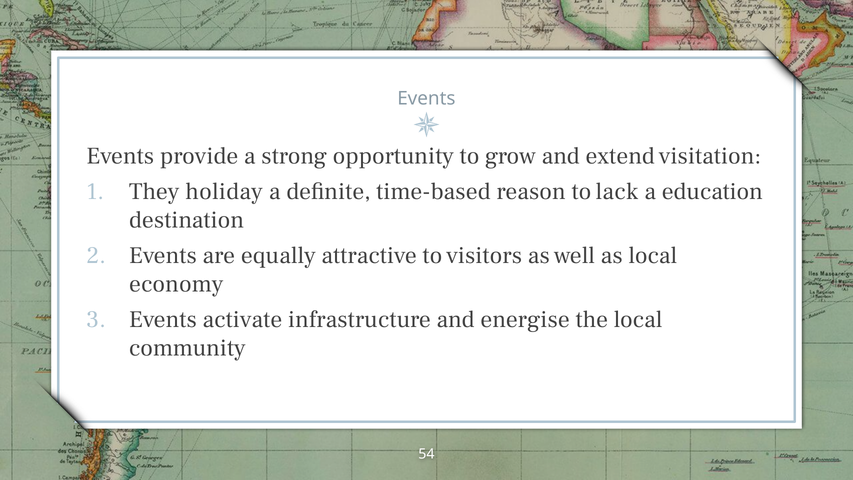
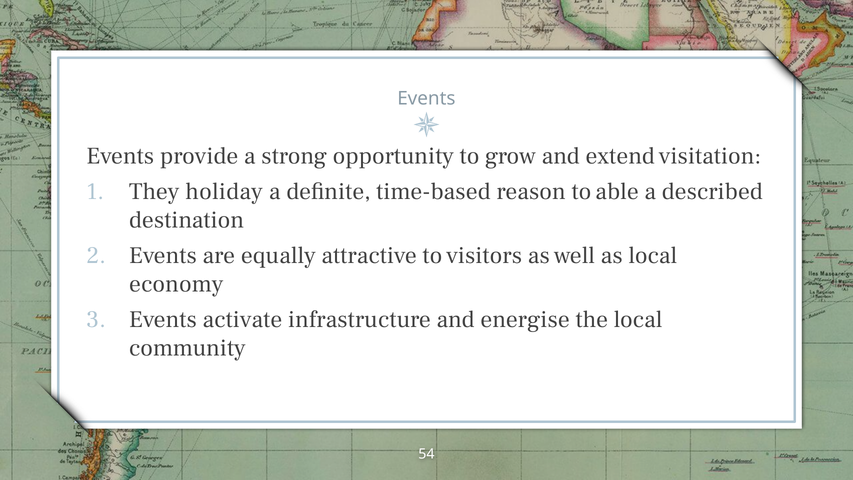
lack: lack -> able
education: education -> described
